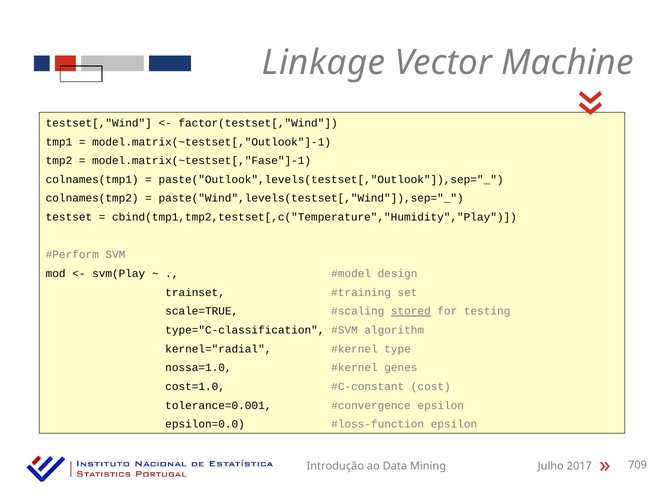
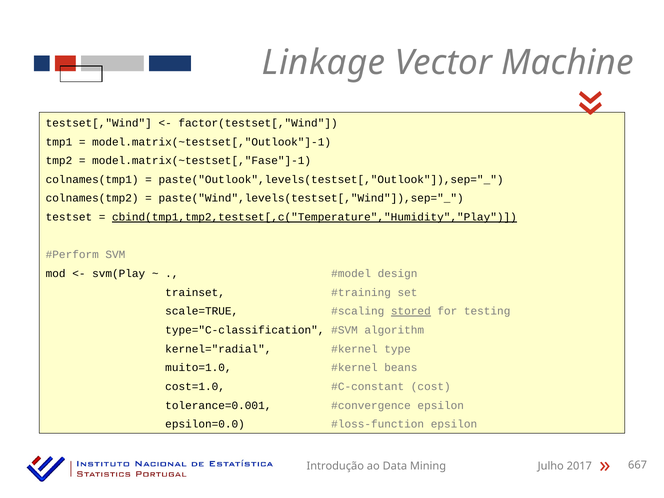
cbind(tmp1,tmp2,testset[,c("Temperature","Humidity","Play underline: none -> present
nossa=1.0: nossa=1.0 -> muito=1.0
genes: genes -> beans
709: 709 -> 667
